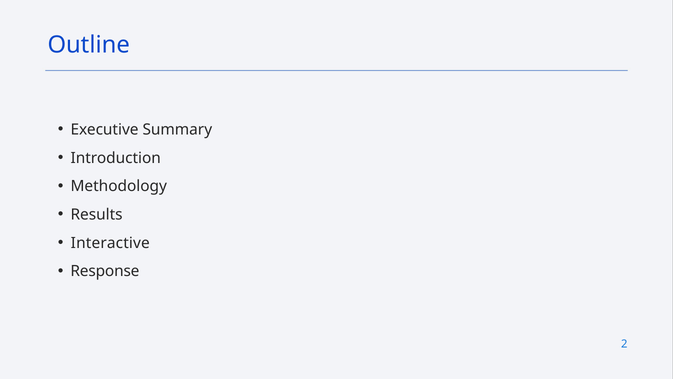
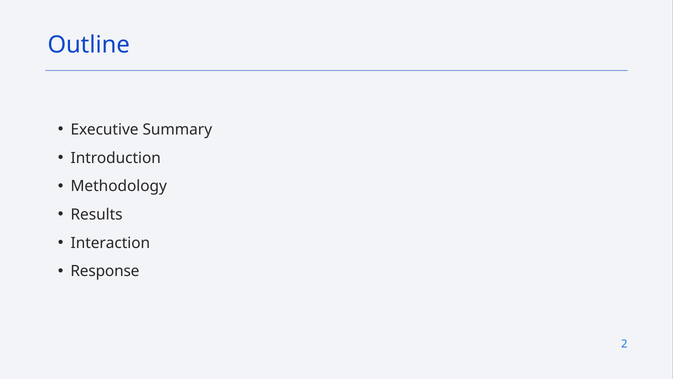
Interactive: Interactive -> Interaction
